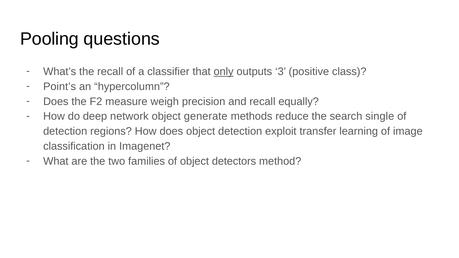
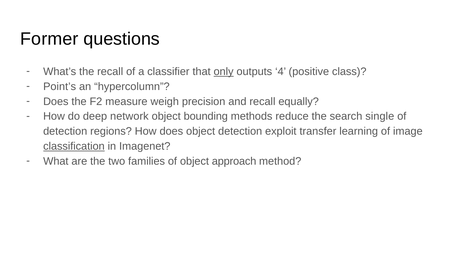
Pooling: Pooling -> Former
3: 3 -> 4
generate: generate -> bounding
classification underline: none -> present
detectors: detectors -> approach
